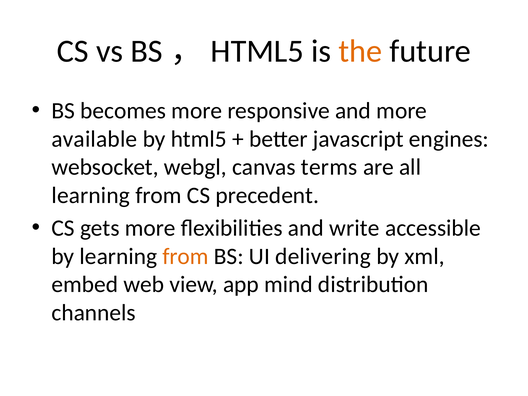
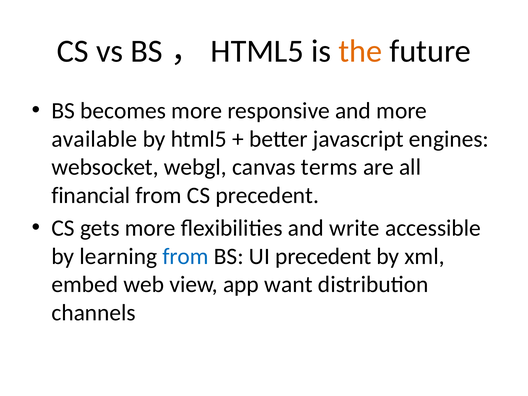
learning at (91, 195): learning -> financial
from at (186, 256) colour: orange -> blue
UI delivering: delivering -> precedent
mind: mind -> want
